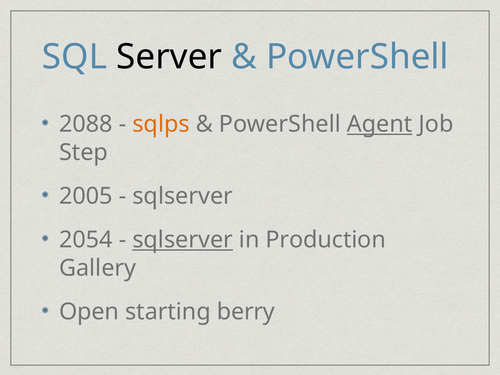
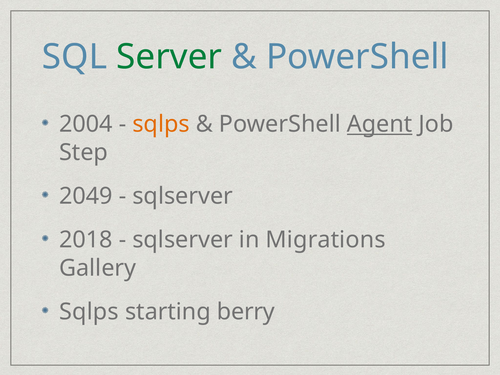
Server colour: black -> green
2088: 2088 -> 2004
2005: 2005 -> 2049
2054: 2054 -> 2018
sqlserver at (183, 240) underline: present -> none
Production: Production -> Migrations
Open at (89, 312): Open -> Sqlps
